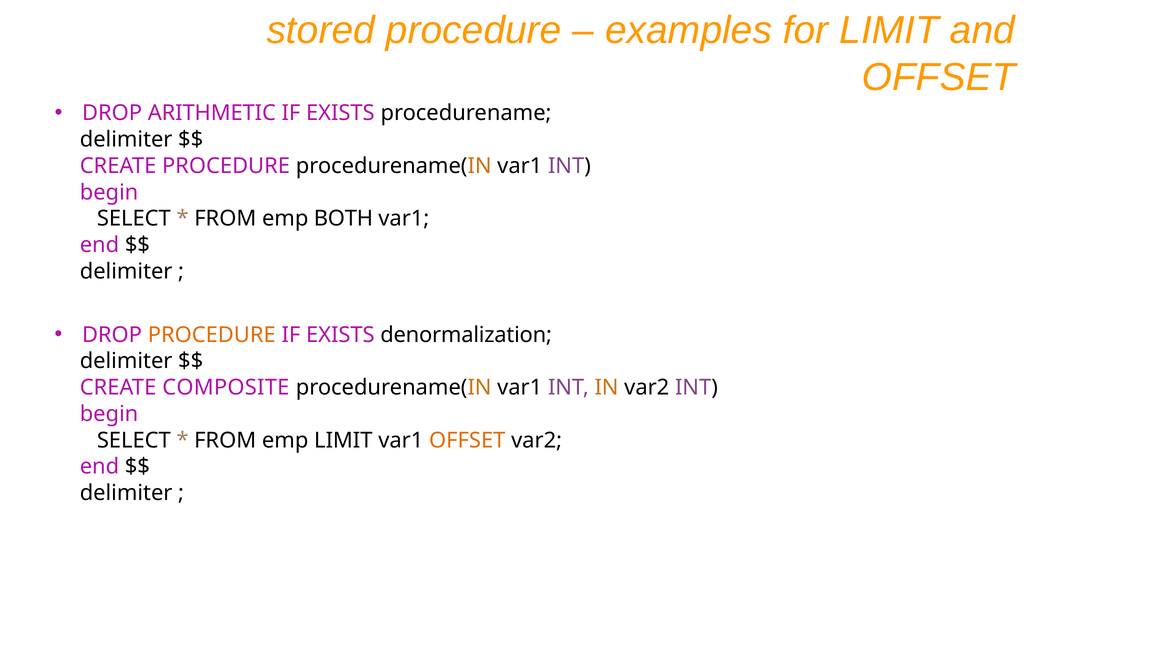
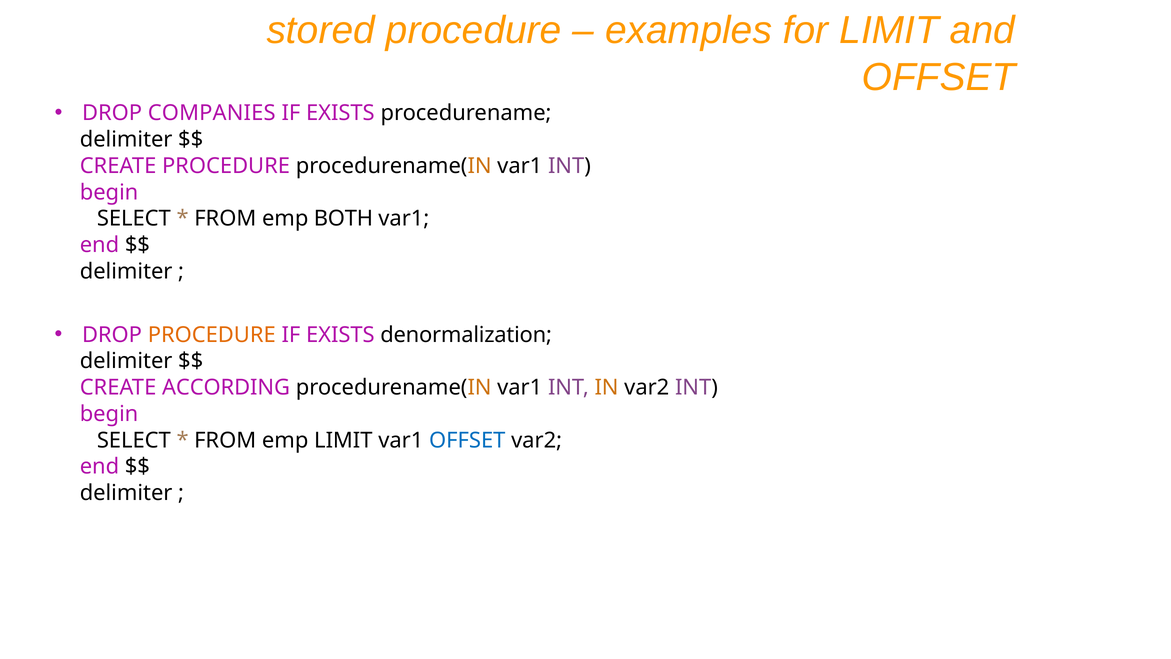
ARITHMETIC: ARITHMETIC -> COMPANIES
COMPOSITE: COMPOSITE -> ACCORDING
OFFSET at (467, 440) colour: orange -> blue
